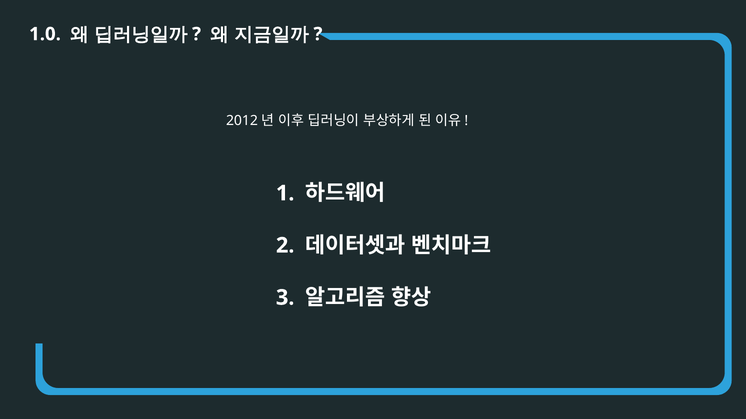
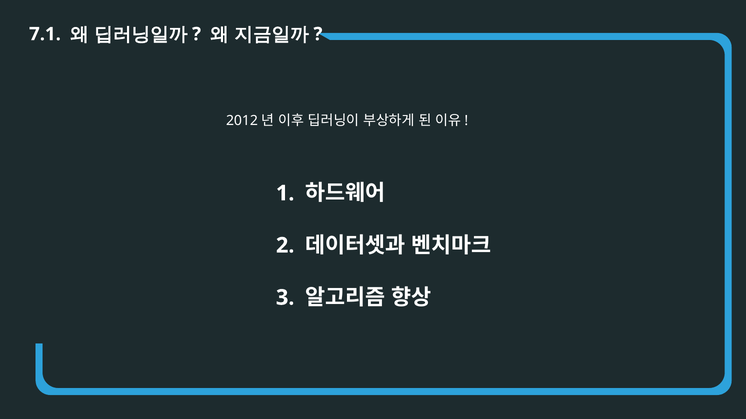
1.0: 1.0 -> 7.1
